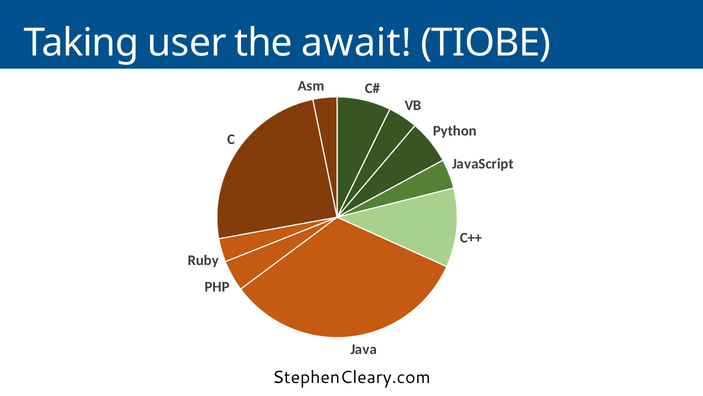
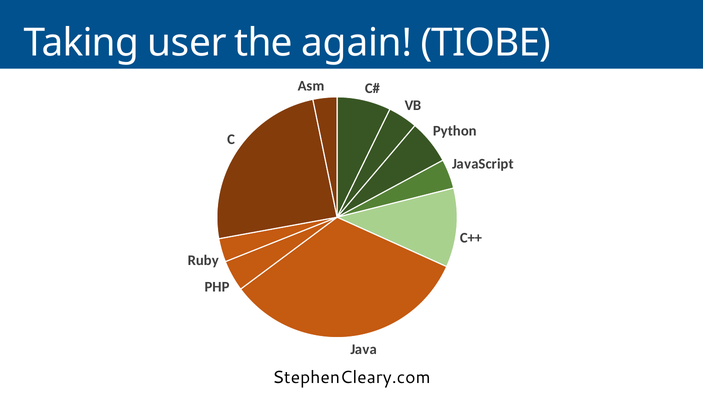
await: await -> again
